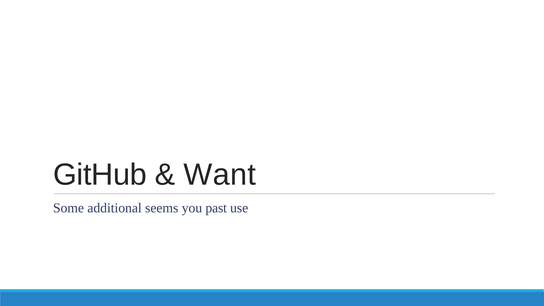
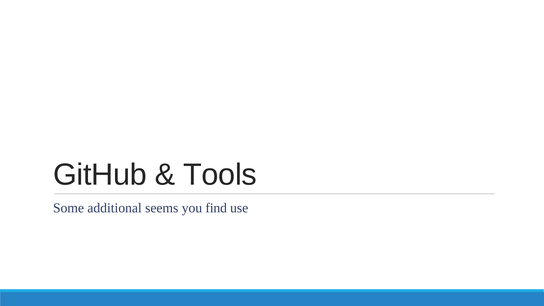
Want: Want -> Tools
past: past -> find
